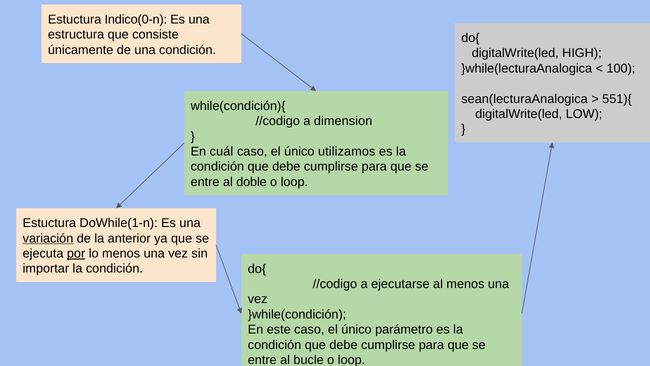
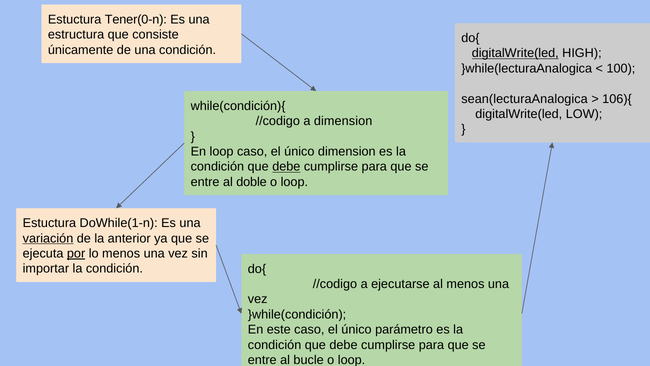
Indico(0-n: Indico(0-n -> Tener(0-n
digitalWrite(led at (515, 53) underline: none -> present
551){: 551){ -> 106){
En cuál: cuál -> loop
único utilizamos: utilizamos -> dimension
debe at (286, 167) underline: none -> present
